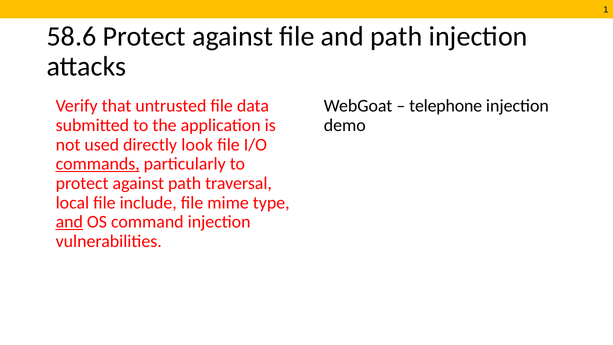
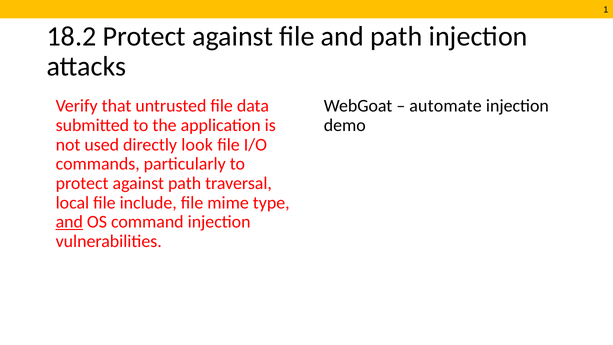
58.6: 58.6 -> 18.2
telephone: telephone -> automate
commands underline: present -> none
